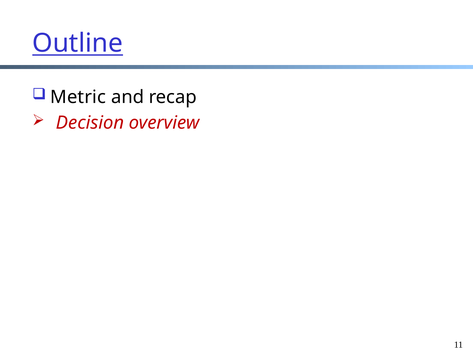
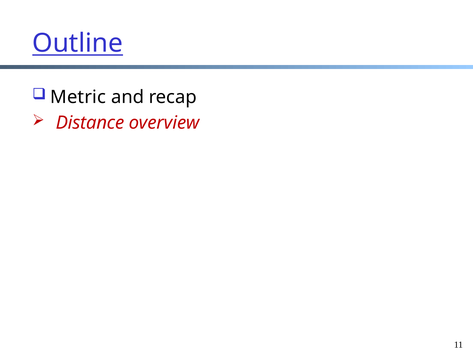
Decision: Decision -> Distance
